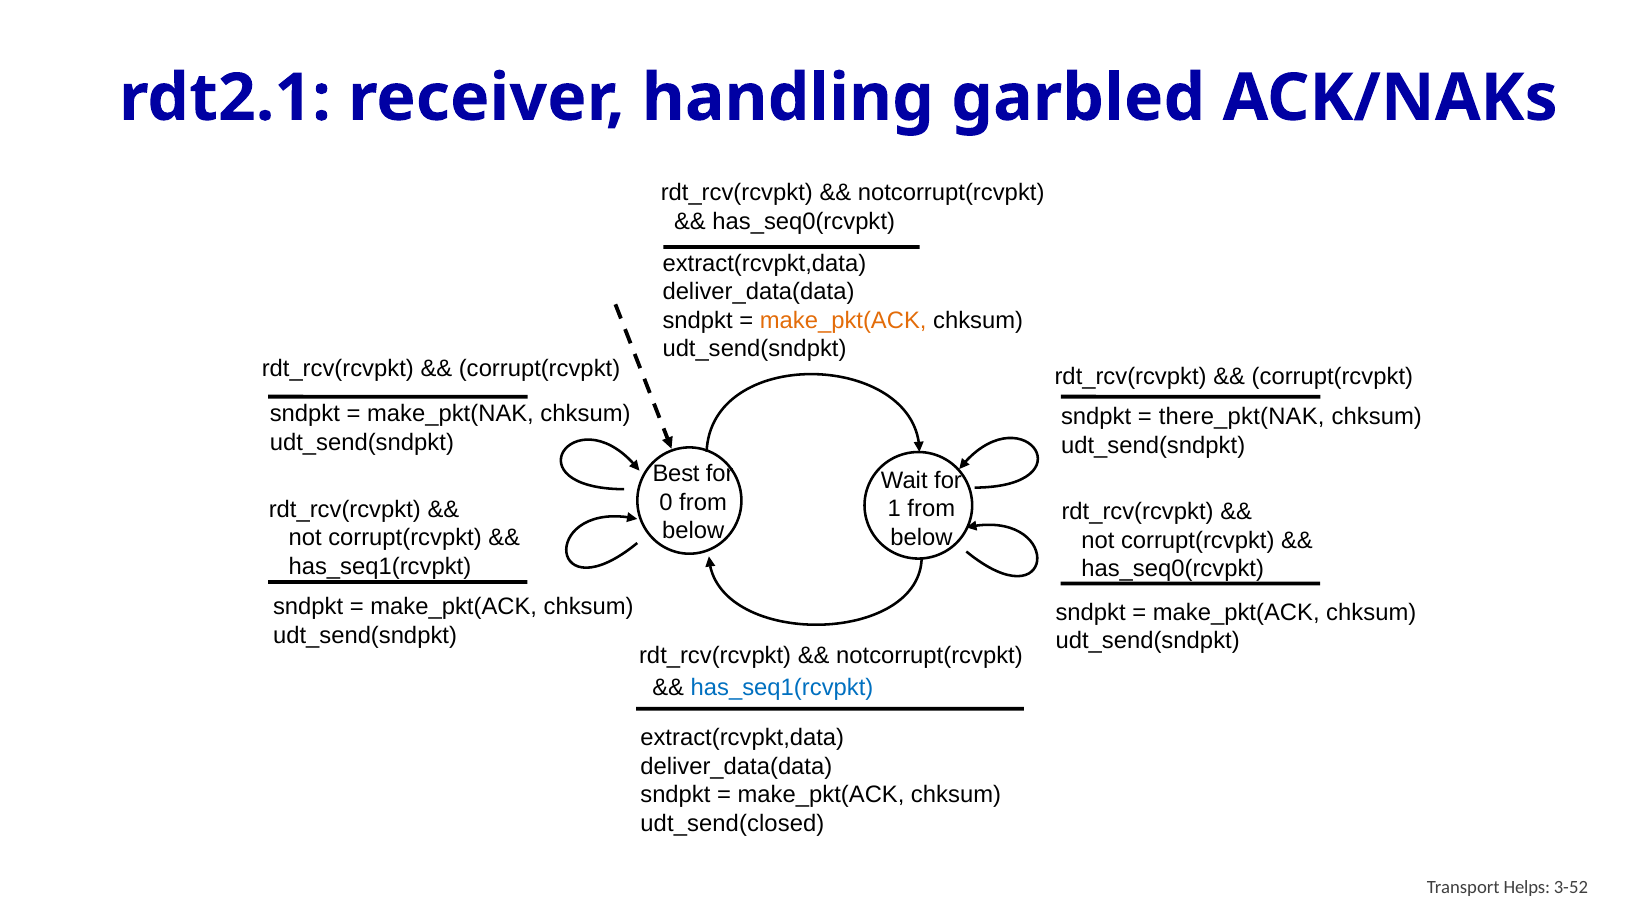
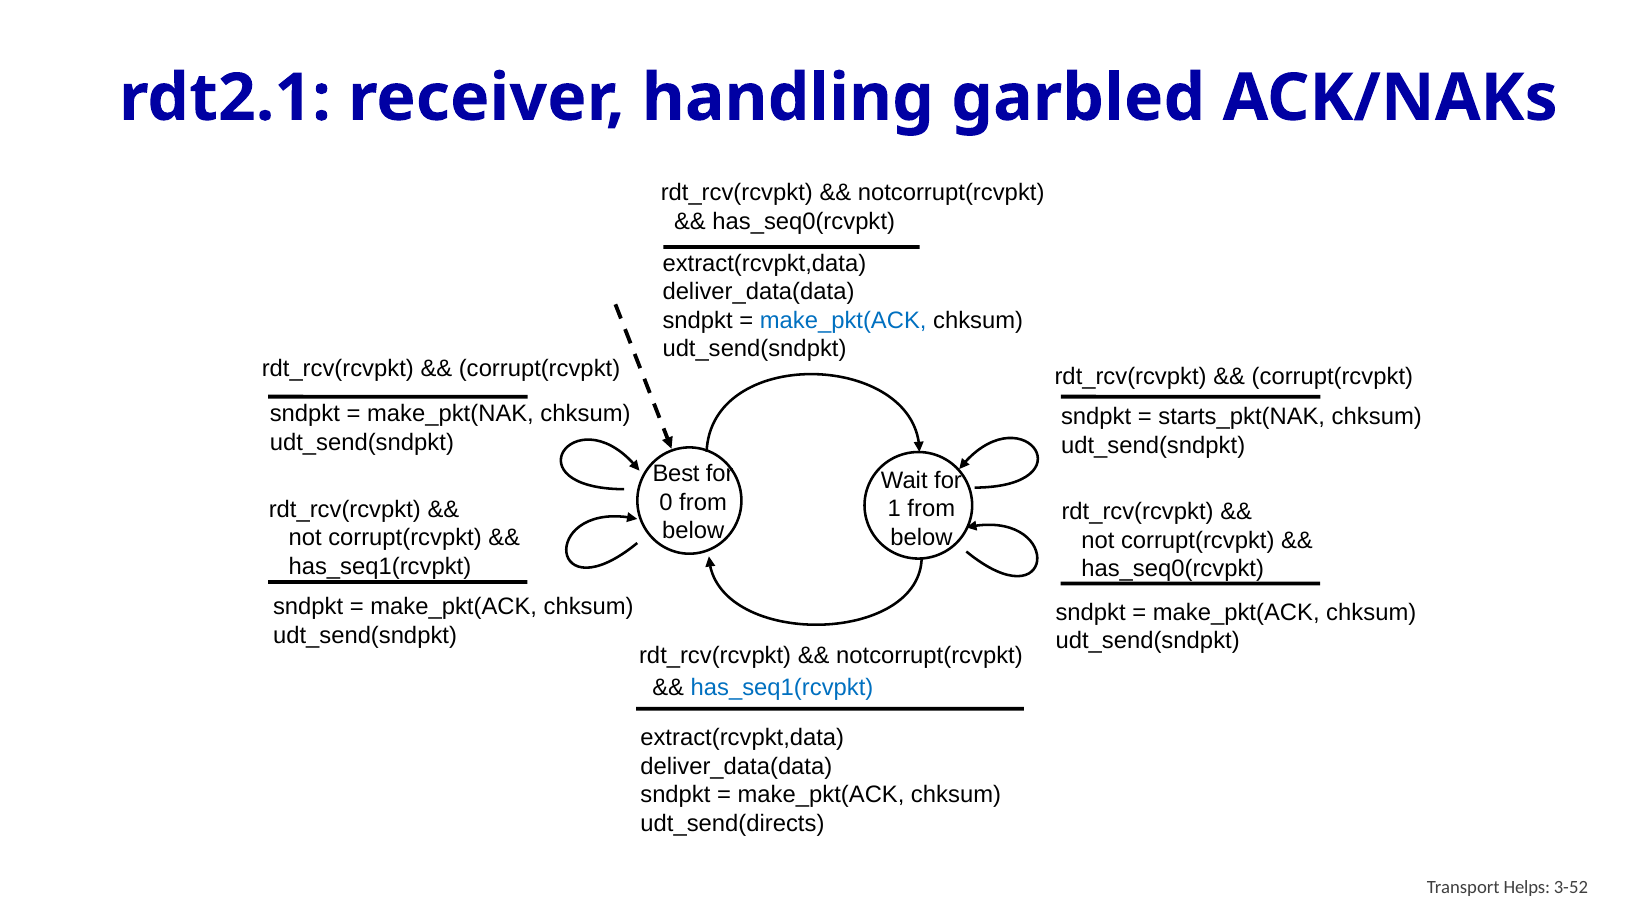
make_pkt(ACK at (843, 320) colour: orange -> blue
there_pkt(NAK: there_pkt(NAK -> starts_pkt(NAK
udt_send(closed: udt_send(closed -> udt_send(directs
